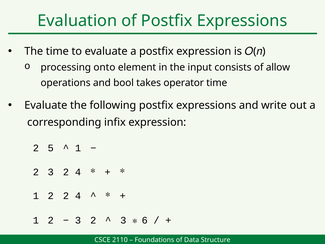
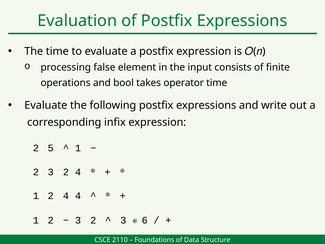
onto: onto -> false
allow: allow -> finite
1 2 2: 2 -> 4
